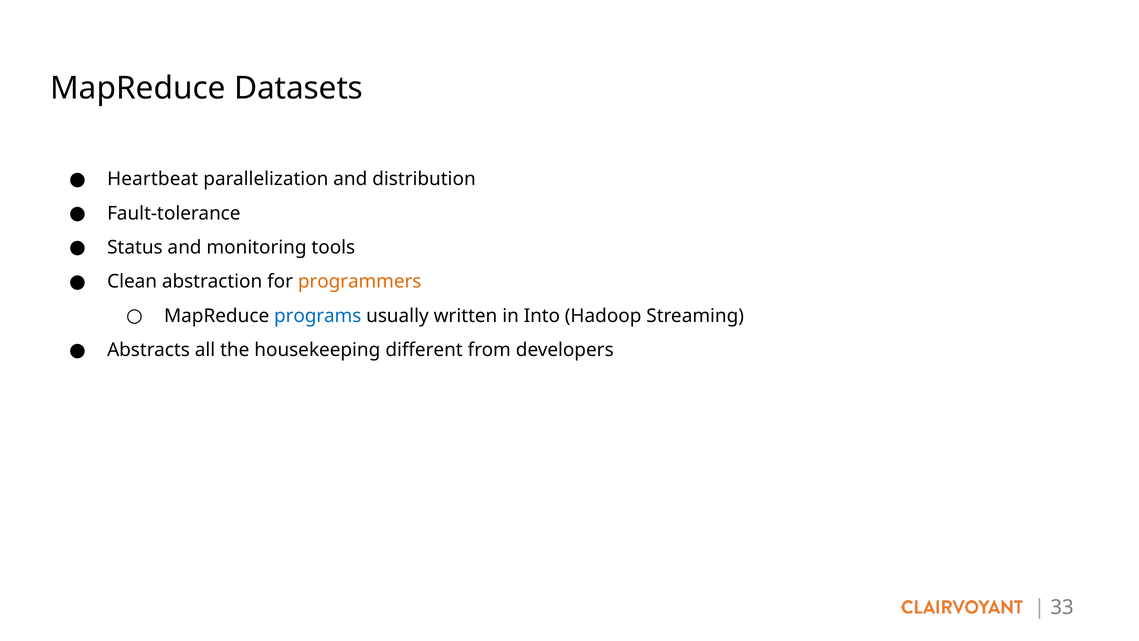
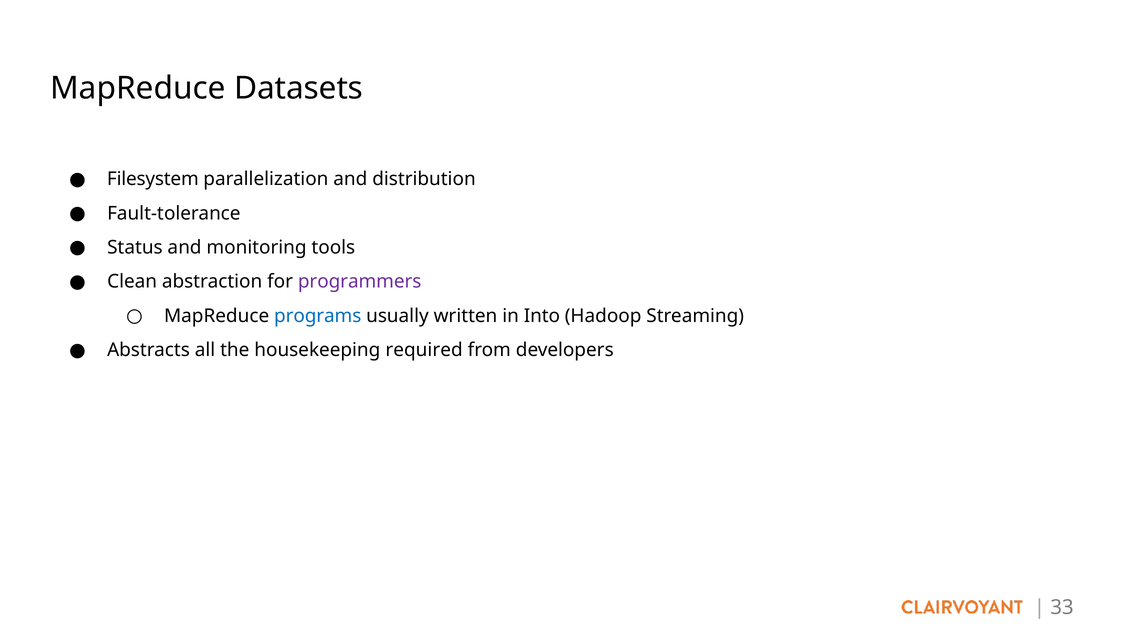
Heartbeat: Heartbeat -> Filesystem
programmers colour: orange -> purple
different: different -> required
